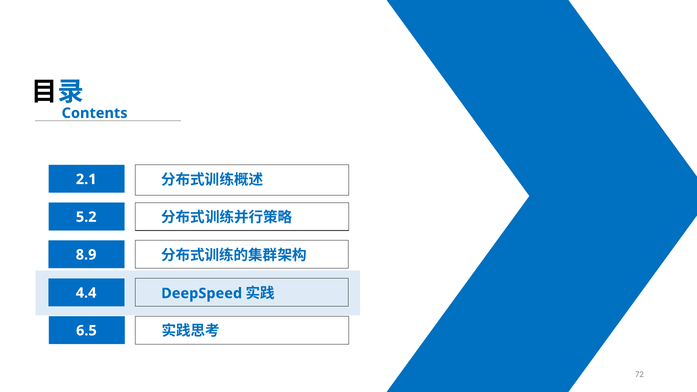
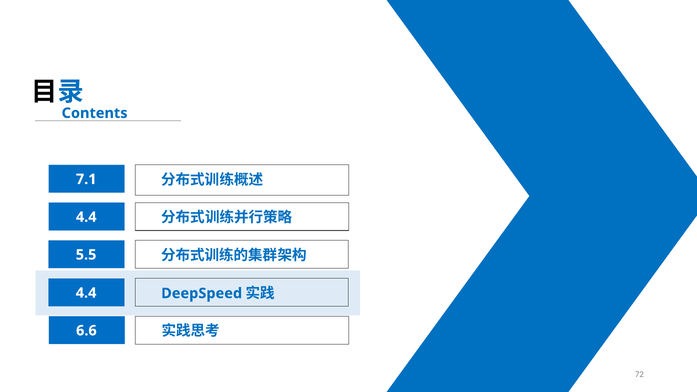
2.1: 2.1 -> 7.1
5.2 at (86, 217): 5.2 -> 4.4
8.9: 8.9 -> 5.5
6.5: 6.5 -> 6.6
